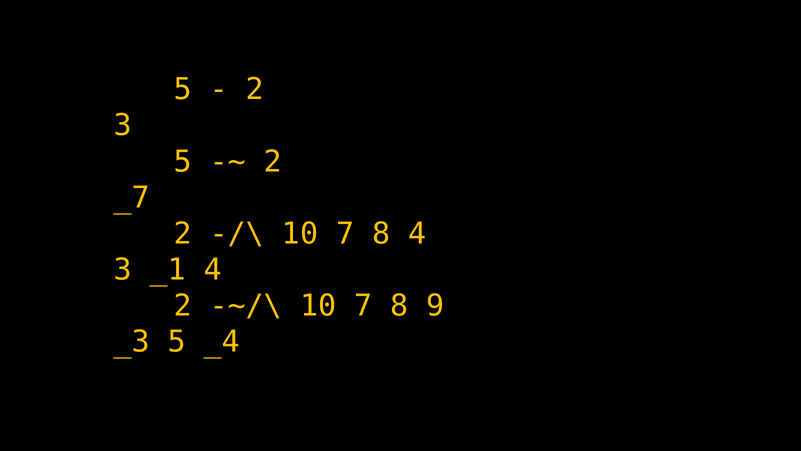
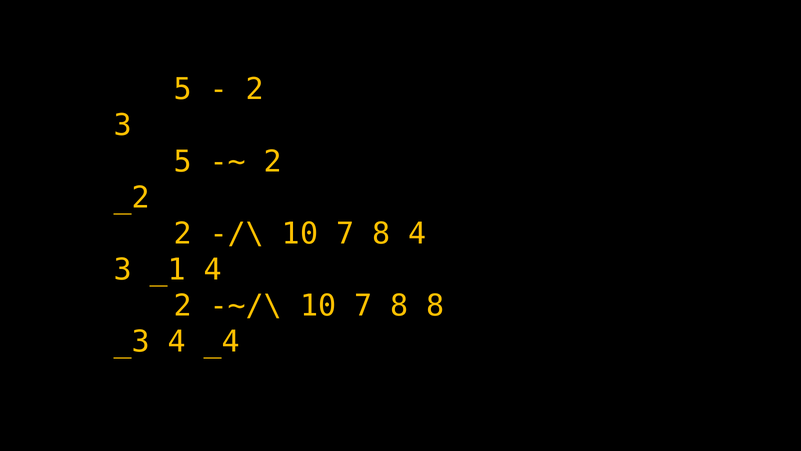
_7: _7 -> _2
8 9: 9 -> 8
_3 5: 5 -> 4
